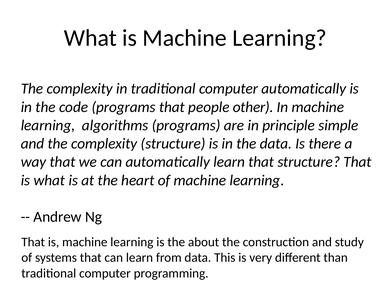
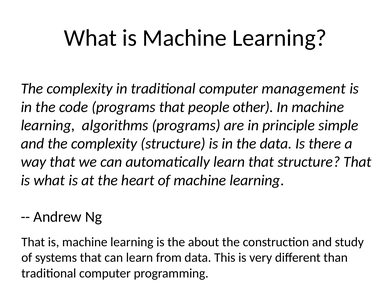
computer automatically: automatically -> management
